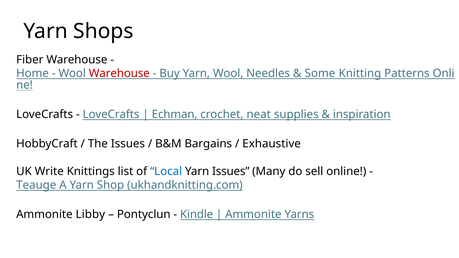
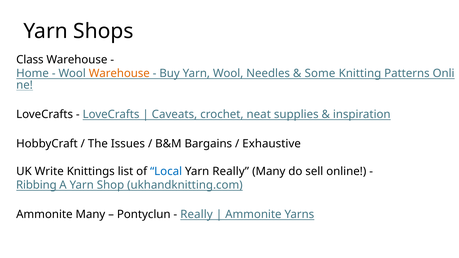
Fiber: Fiber -> Class
Warehouse at (119, 74) colour: red -> orange
Echman: Echman -> Caveats
Yarn Issues: Issues -> Really
Teauge: Teauge -> Ribbing
Ammonite Libby: Libby -> Many
Kindle at (197, 215): Kindle -> Really
